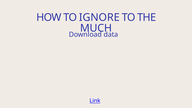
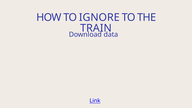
MUCH: MUCH -> TRAIN
